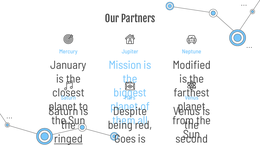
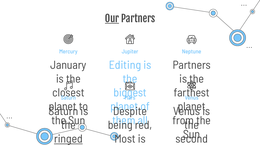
Our underline: none -> present
Mission: Mission -> Editing
Modified at (192, 65): Modified -> Partners
Goes: Goes -> Most
